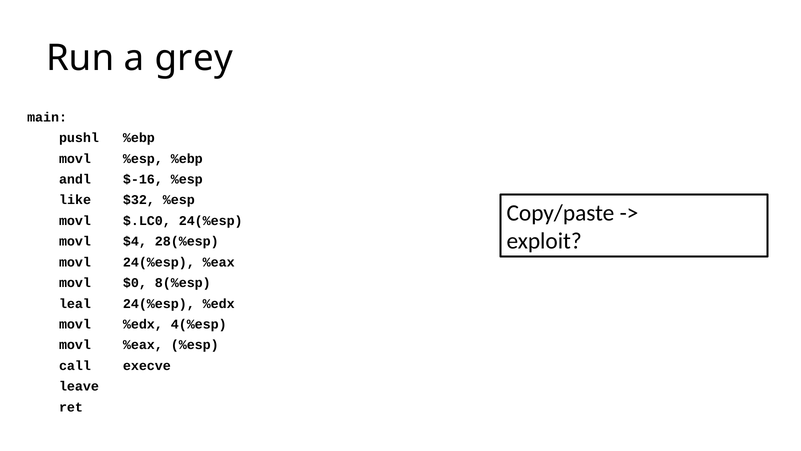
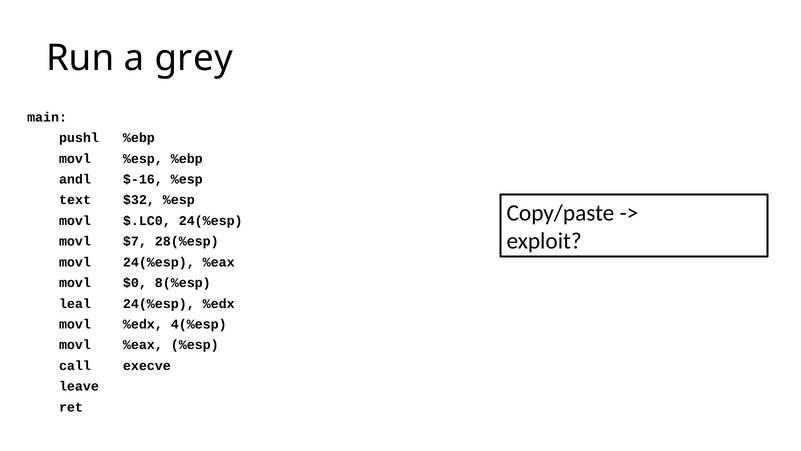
like: like -> text
$4: $4 -> $7
